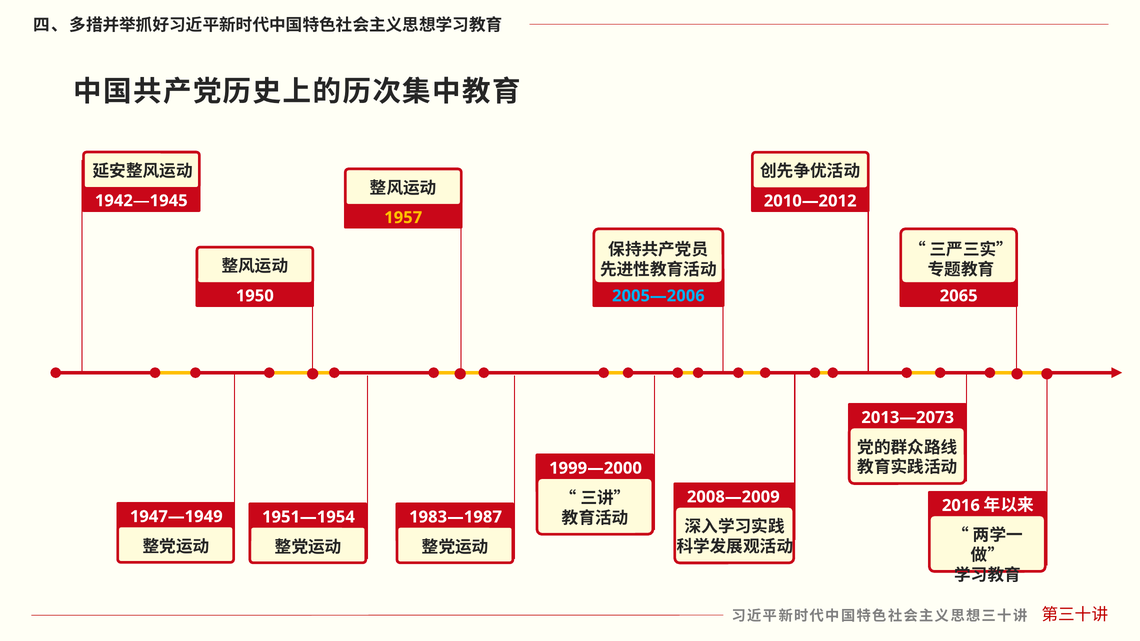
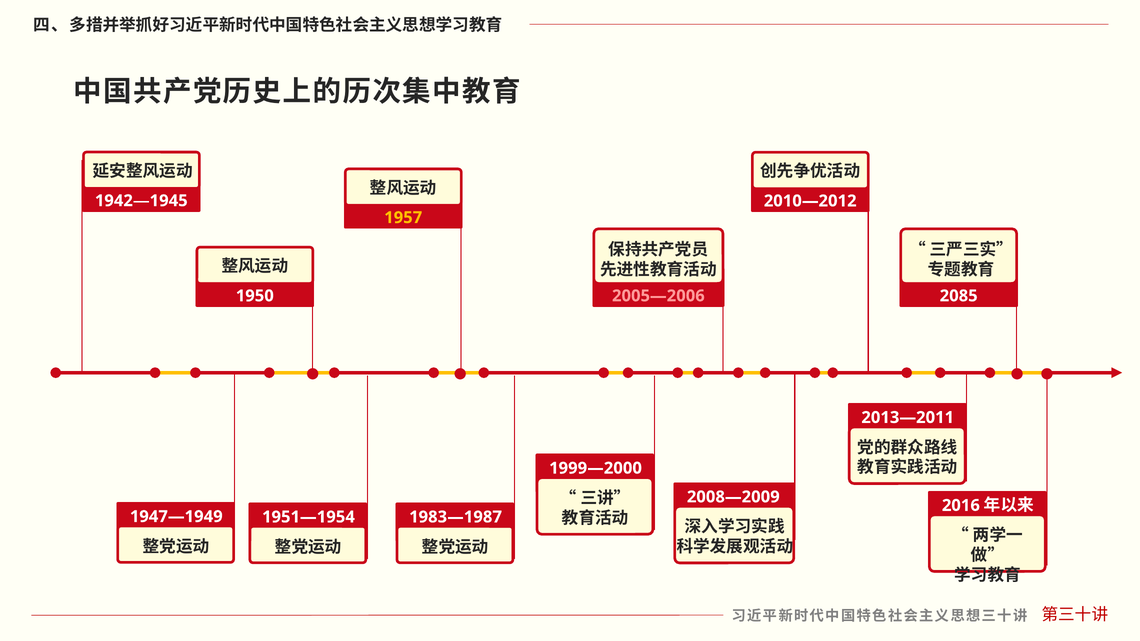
2005—2006 colour: light blue -> pink
2065: 2065 -> 2085
2013—2073: 2013—2073 -> 2013—2011
